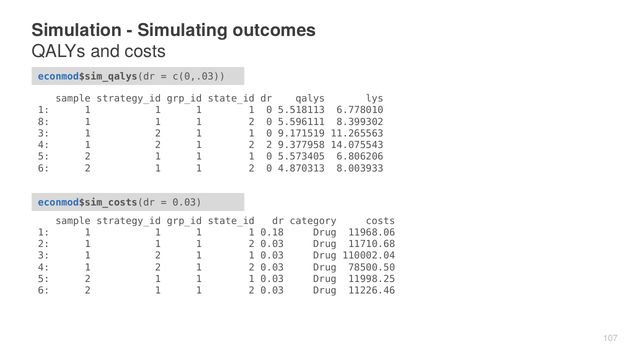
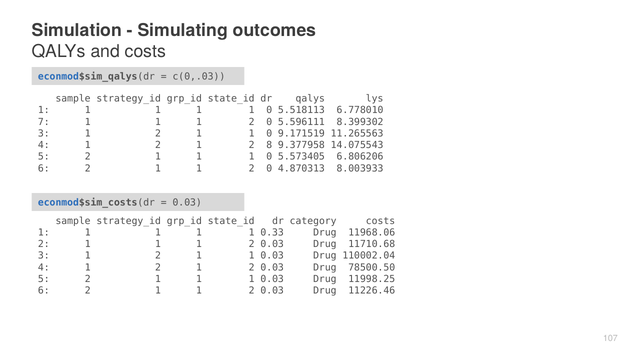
8: 8 -> 7
2 2: 2 -> 8
0.18: 0.18 -> 0.33
